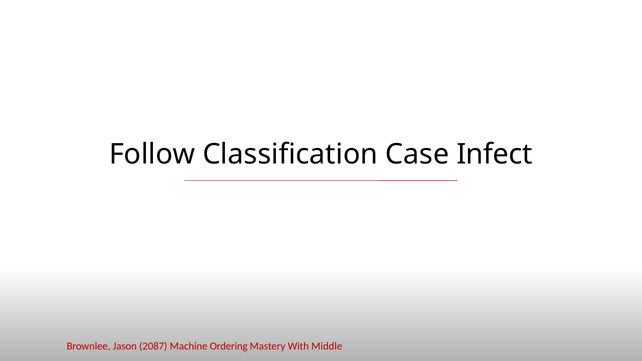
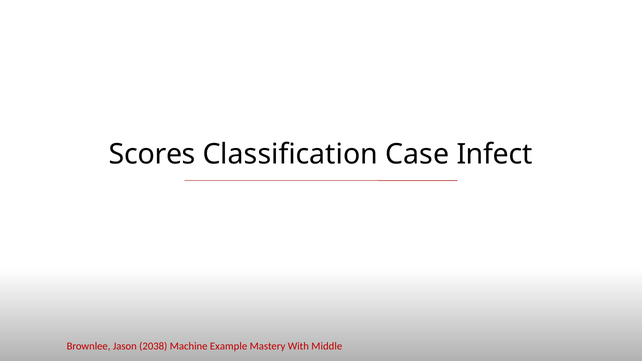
Follow: Follow -> Scores
2087: 2087 -> 2038
Ordering: Ordering -> Example
